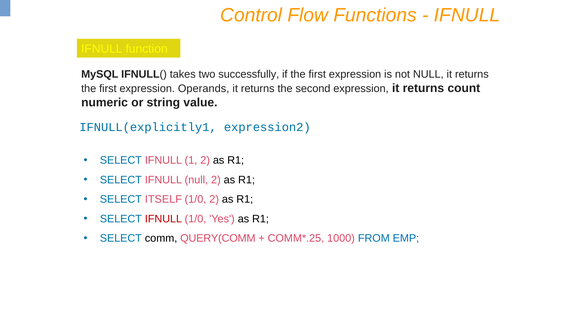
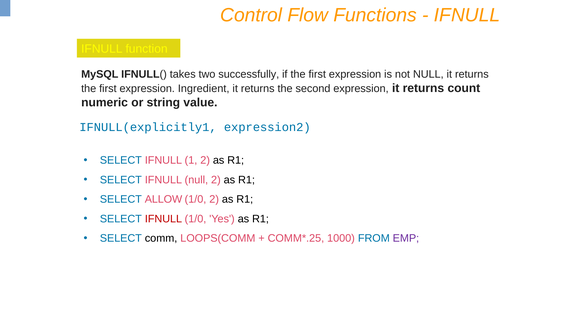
Operands: Operands -> Ingredient
ITSELF: ITSELF -> ALLOW
QUERY(COMM: QUERY(COMM -> LOOPS(COMM
EMP colour: blue -> purple
